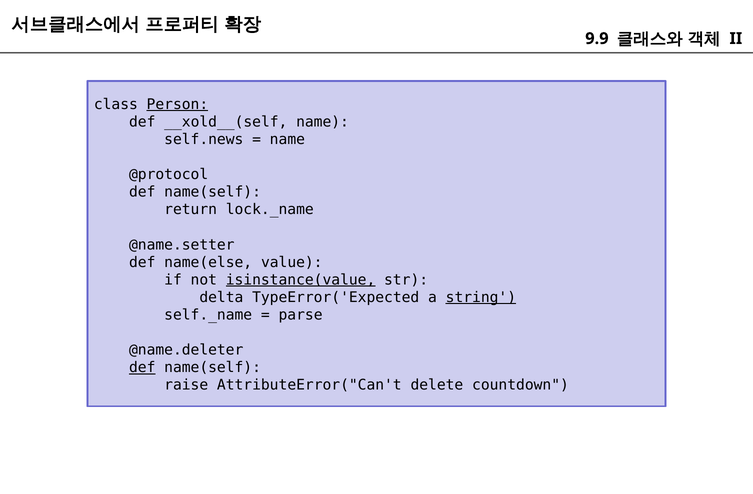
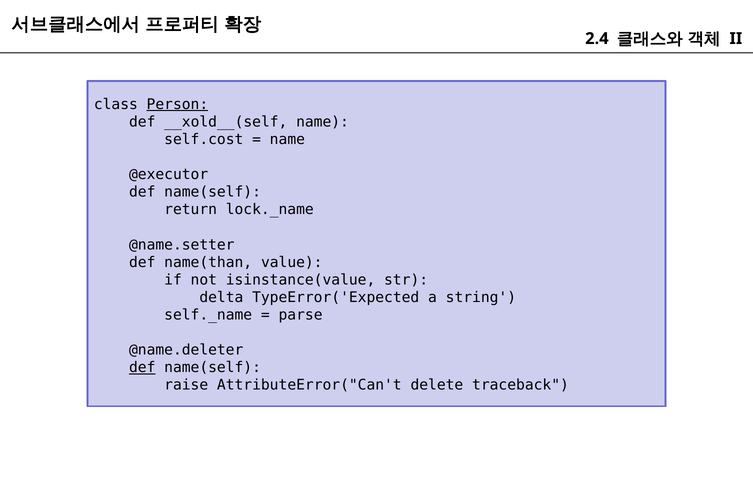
9.9: 9.9 -> 2.4
self.news: self.news -> self.cost
@protocol: @protocol -> @executor
name(else: name(else -> name(than
isinstance(value underline: present -> none
string underline: present -> none
countdown: countdown -> traceback
